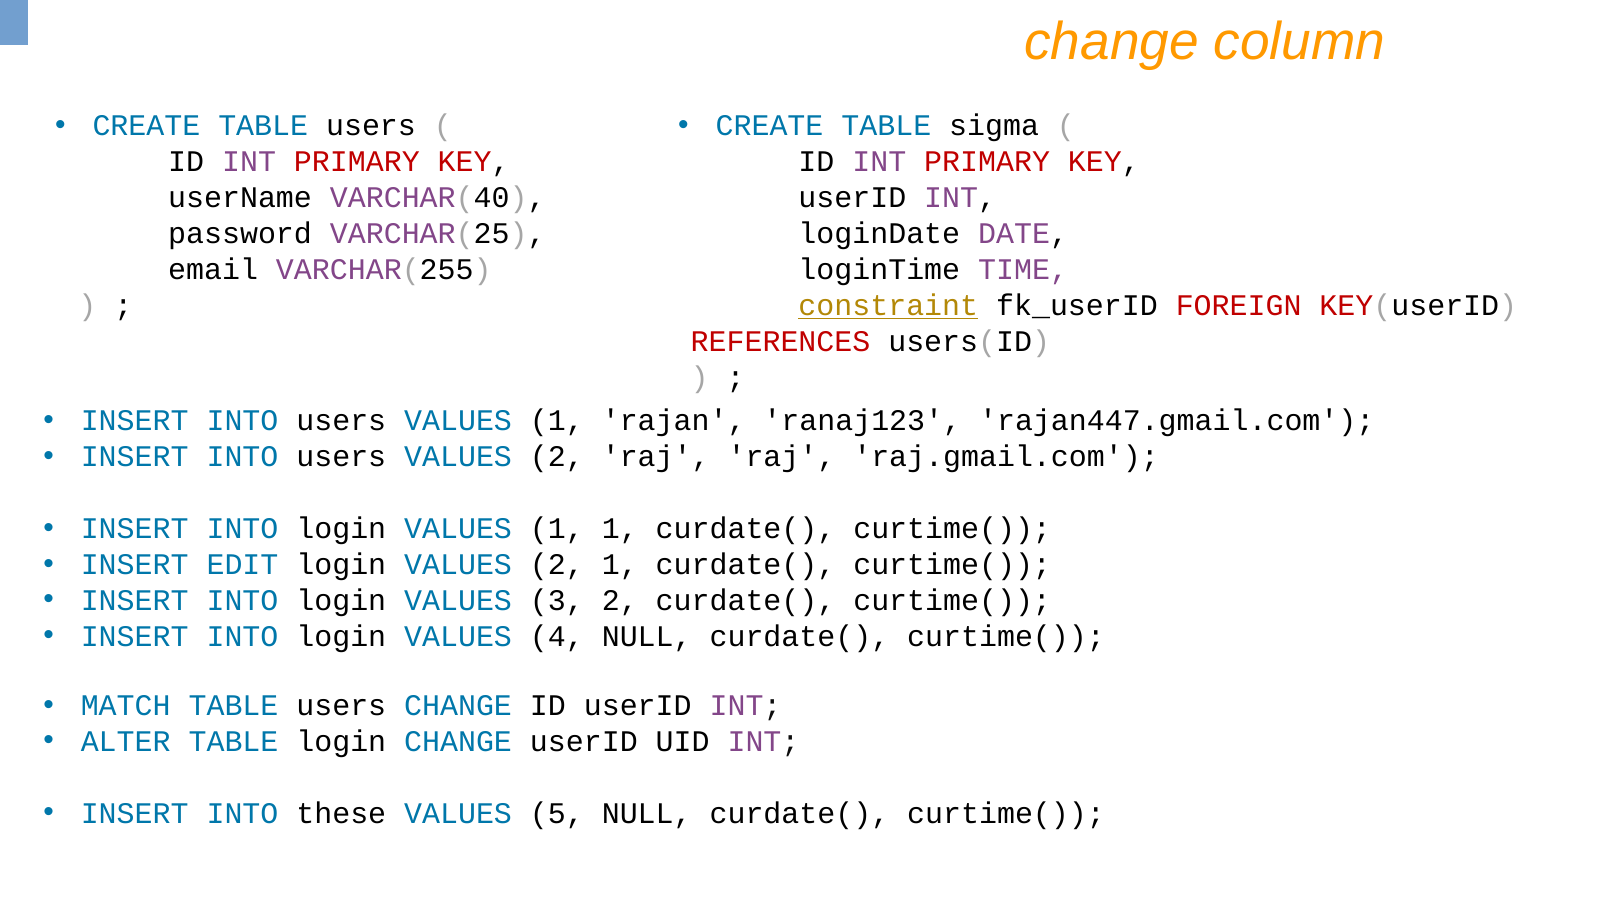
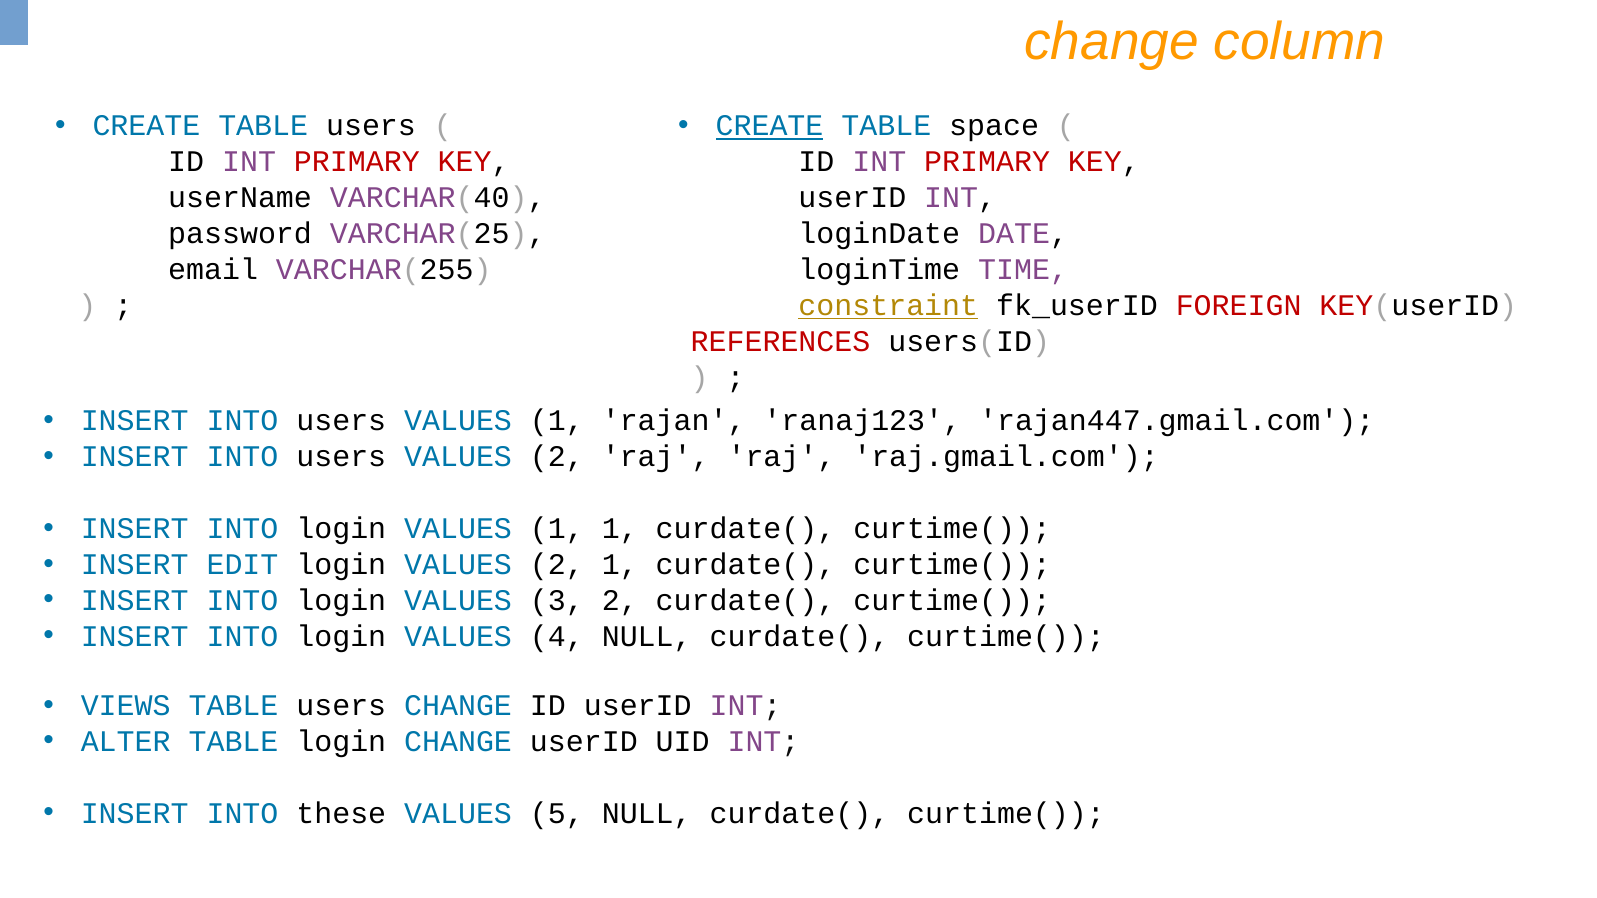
CREATE at (770, 126) underline: none -> present
sigma: sigma -> space
MATCH: MATCH -> VIEWS
